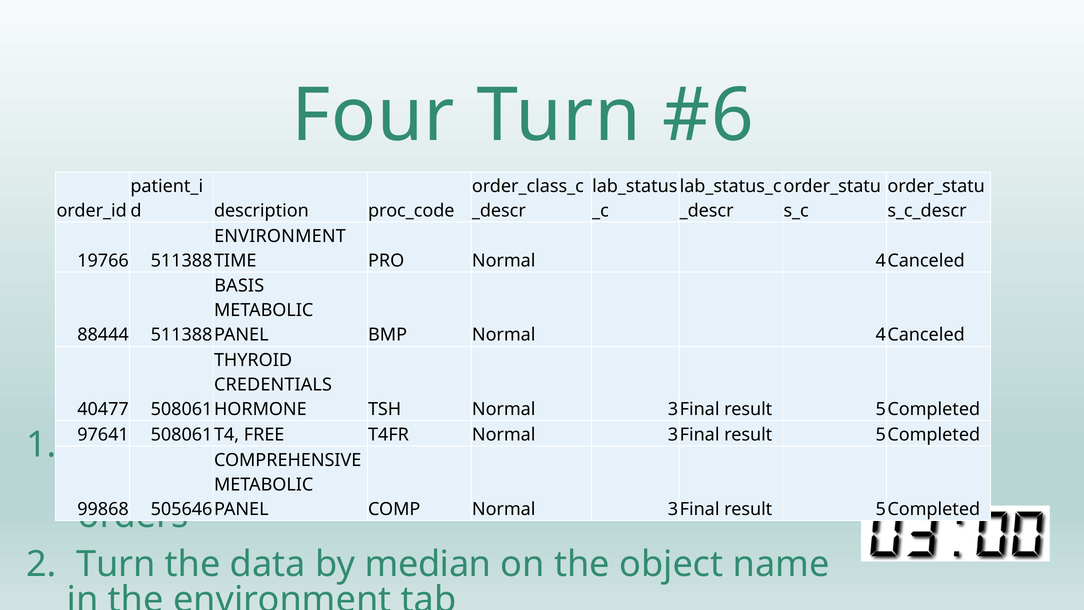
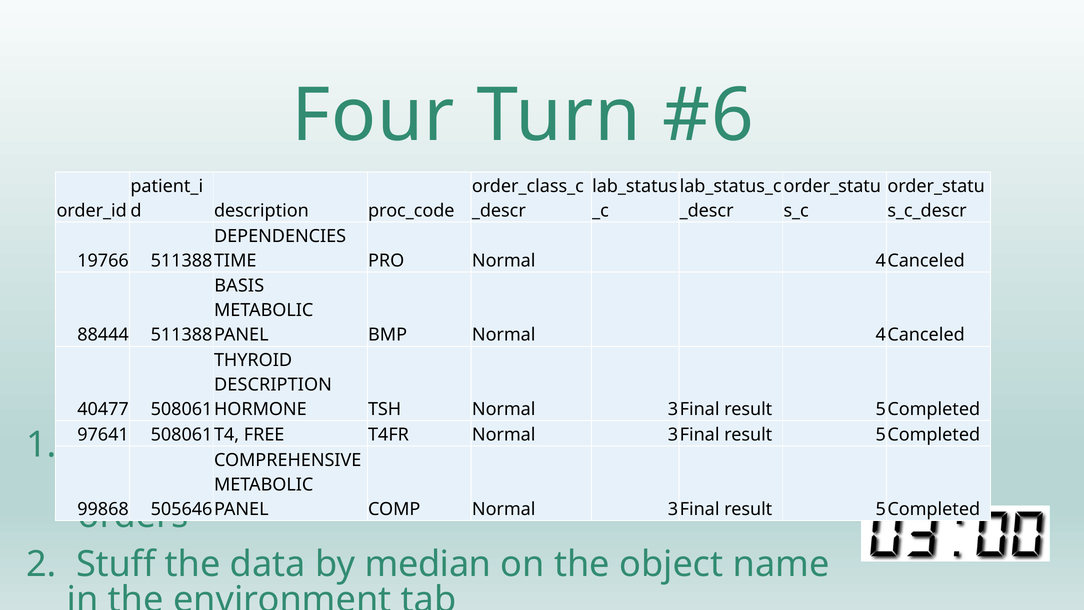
ENVIRONMENT at (280, 236): ENVIRONMENT -> DEPENDENCIES
CREDENTIALS at (273, 385): CREDENTIALS -> DESCRIPTION
Turn at (116, 564): Turn -> Stuff
